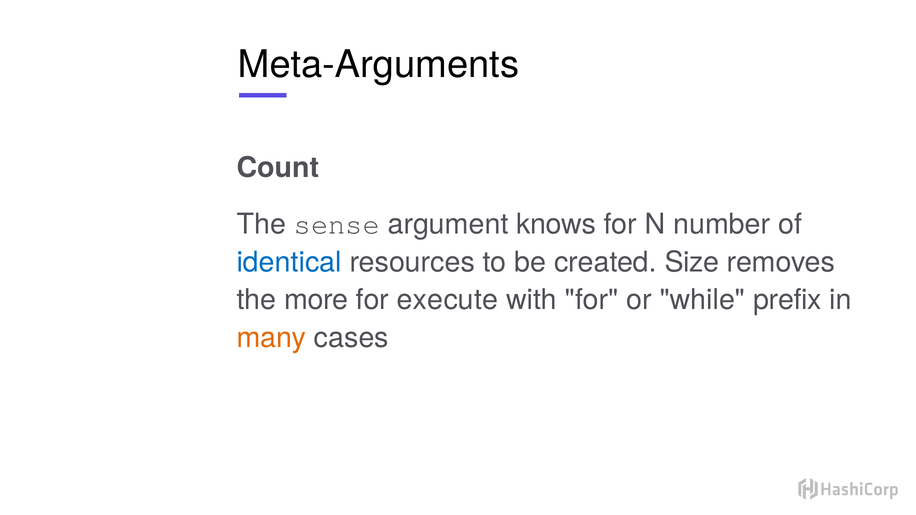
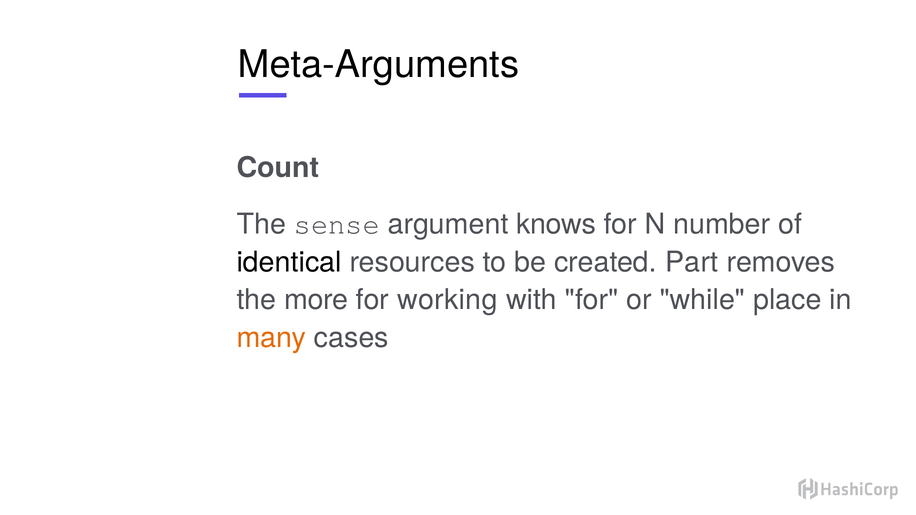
identical colour: blue -> black
Size: Size -> Part
execute: execute -> working
prefix: prefix -> place
